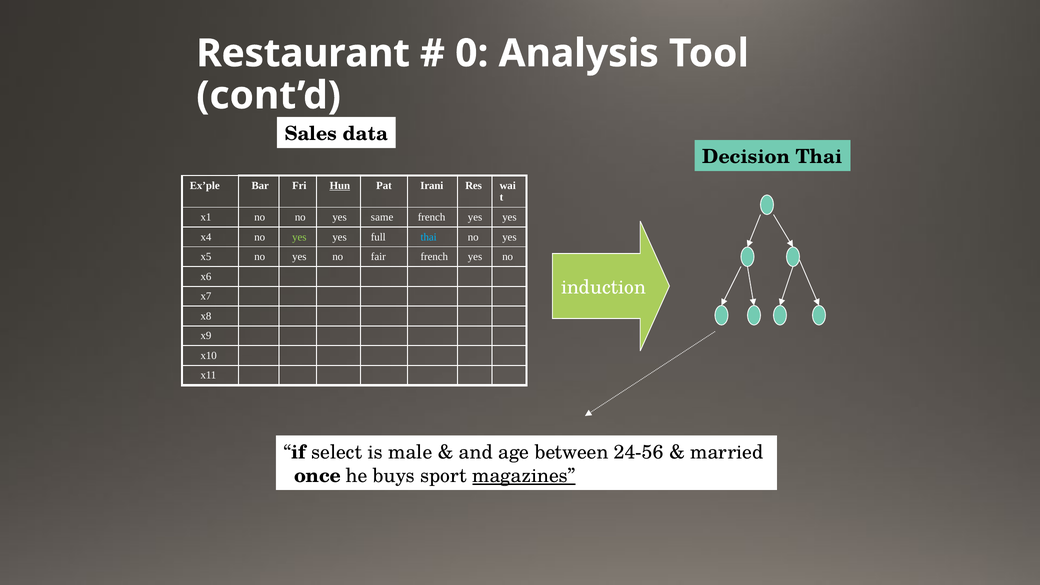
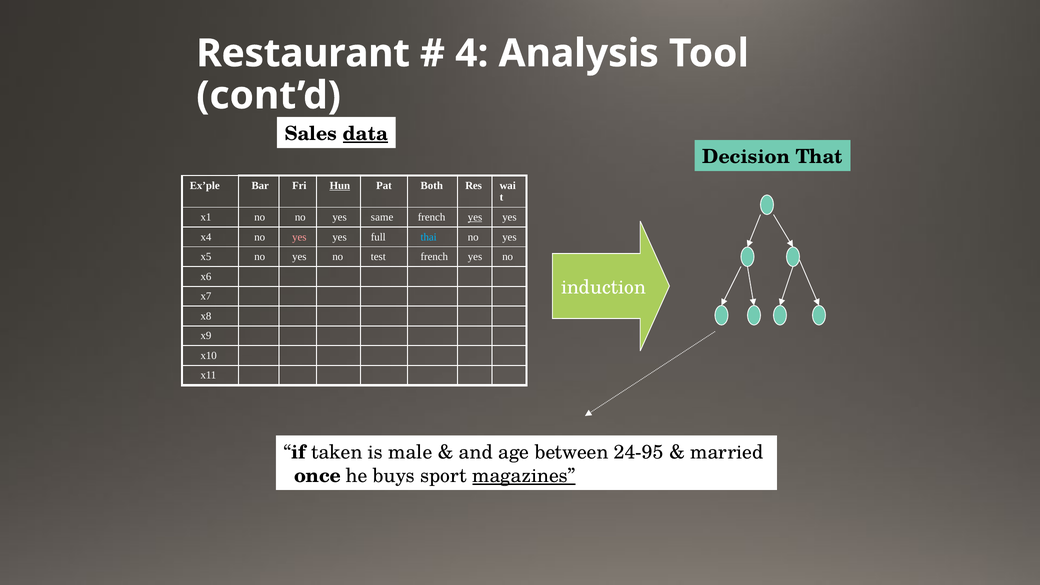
0: 0 -> 4
data underline: none -> present
Decision Thai: Thai -> That
Irani: Irani -> Both
yes at (475, 217) underline: none -> present
yes at (299, 237) colour: light green -> pink
fair: fair -> test
select: select -> taken
24-56: 24-56 -> 24-95
